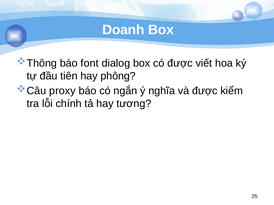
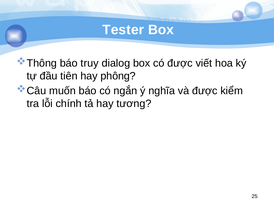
Doanh: Doanh -> Tester
font: font -> truy
proxy: proxy -> muốn
